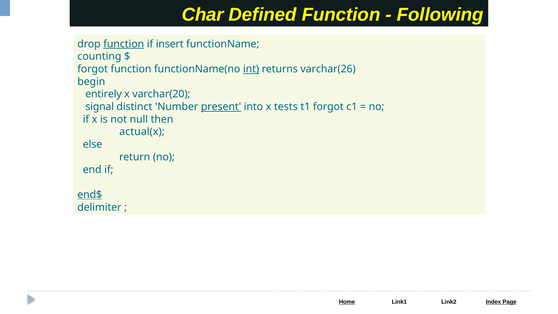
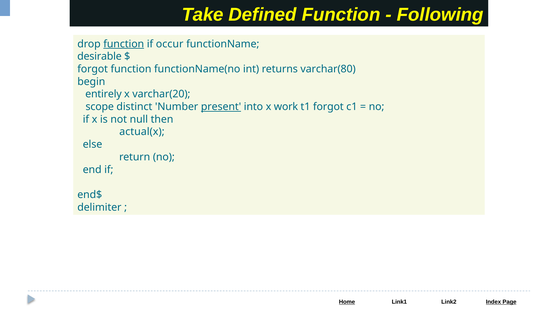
Char: Char -> Take
insert: insert -> occur
counting: counting -> desirable
int underline: present -> none
varchar(26: varchar(26 -> varchar(80
signal: signal -> scope
tests: tests -> work
end$ underline: present -> none
